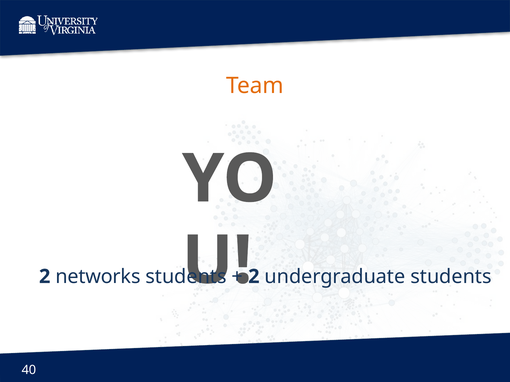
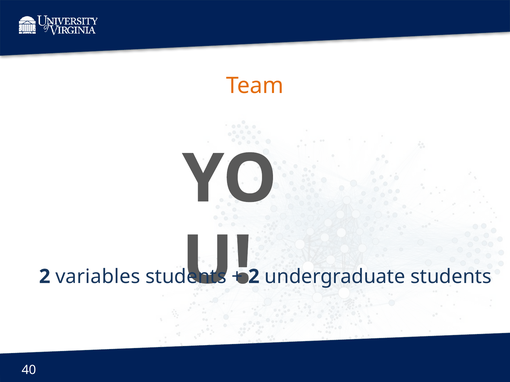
networks: networks -> variables
